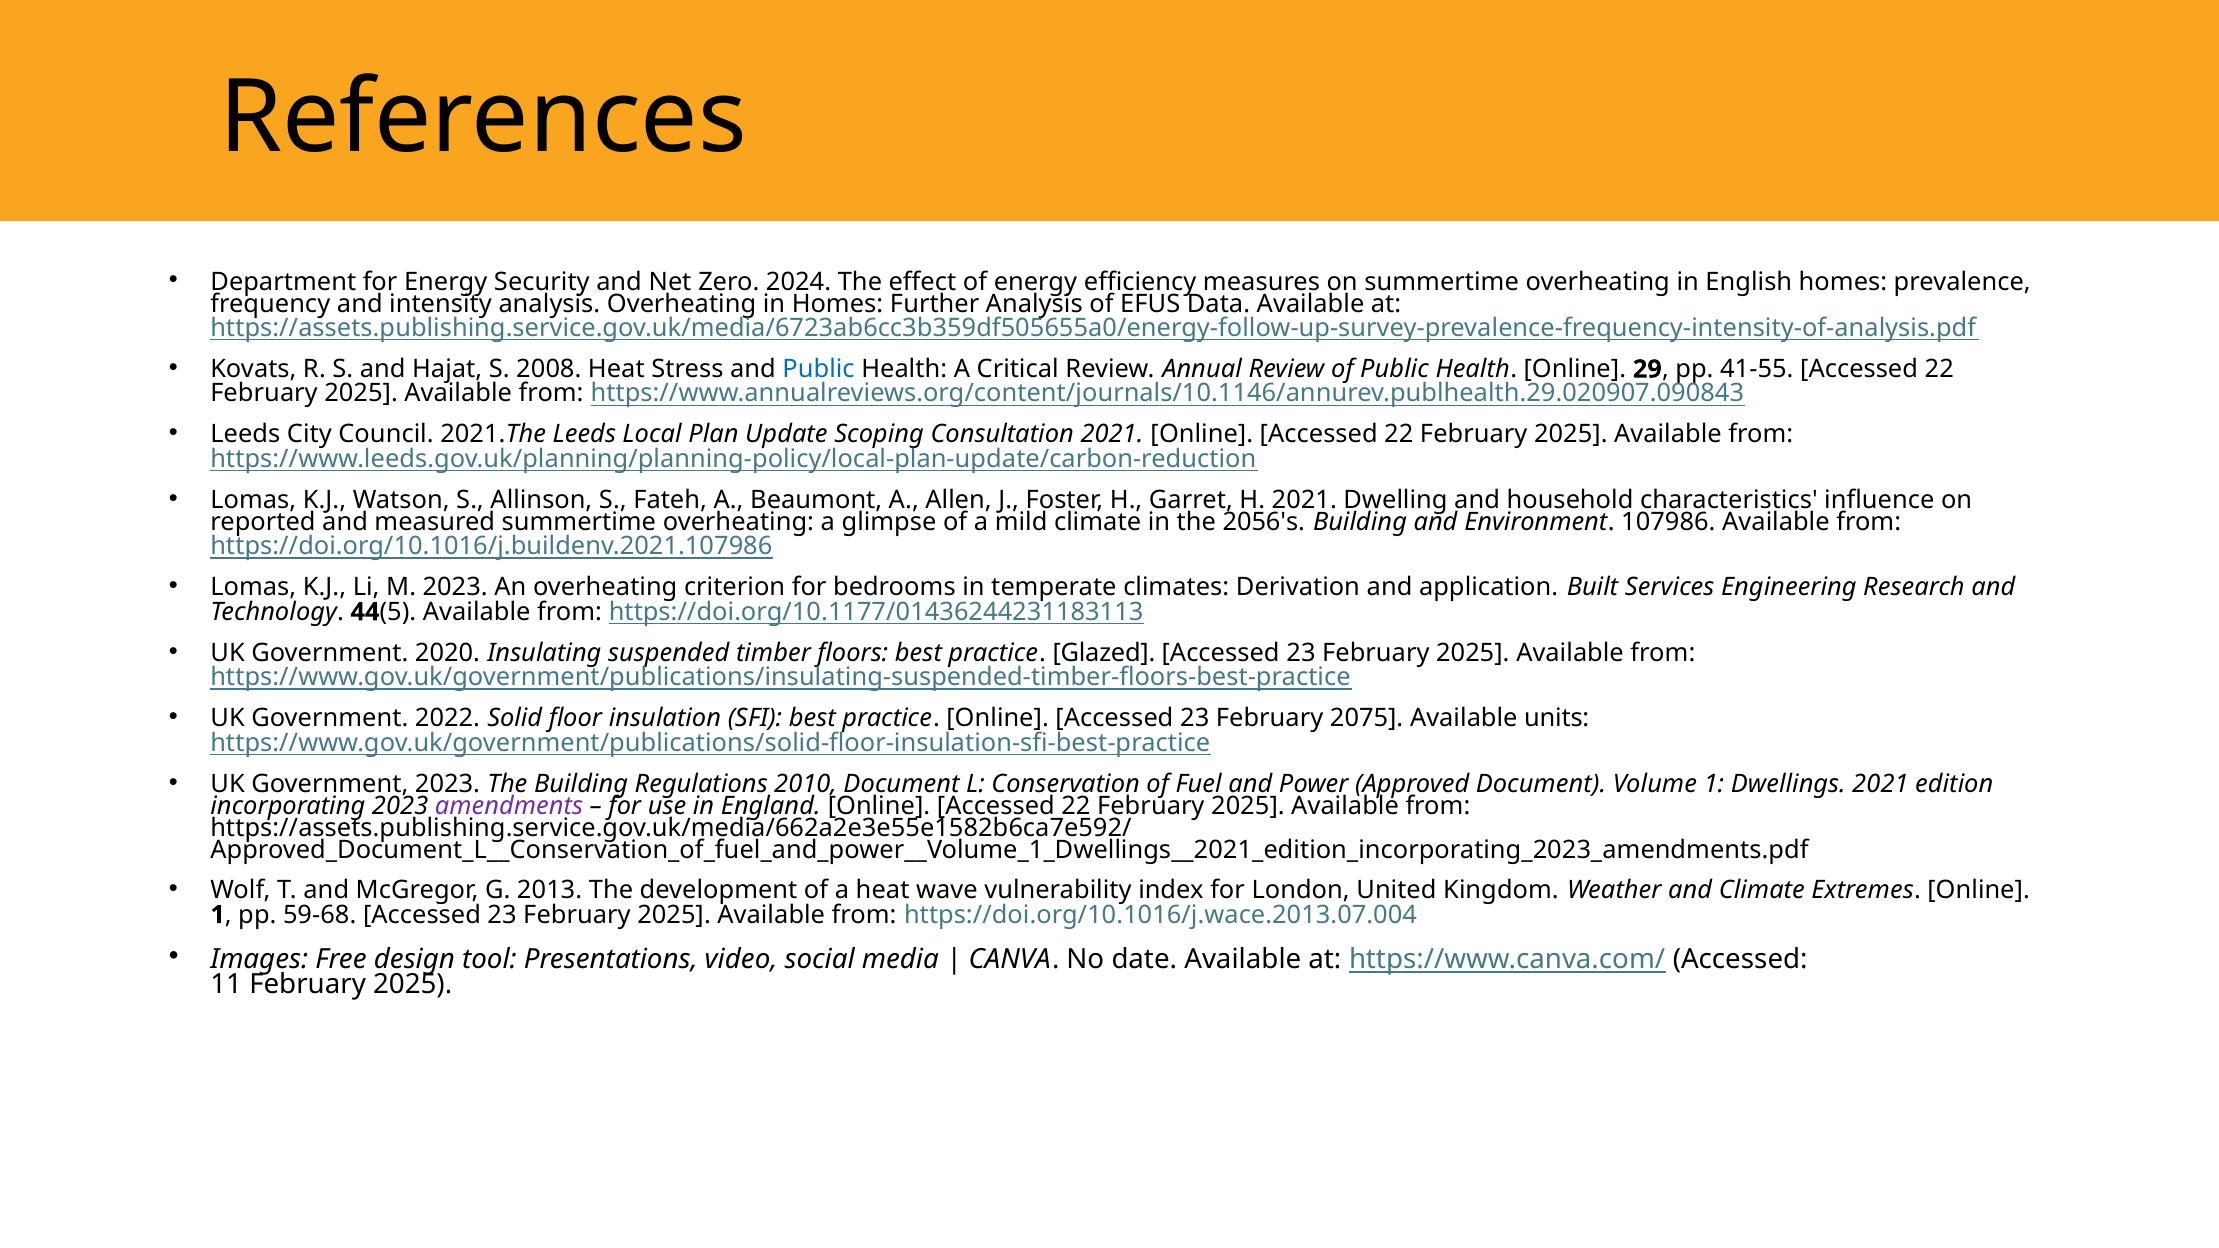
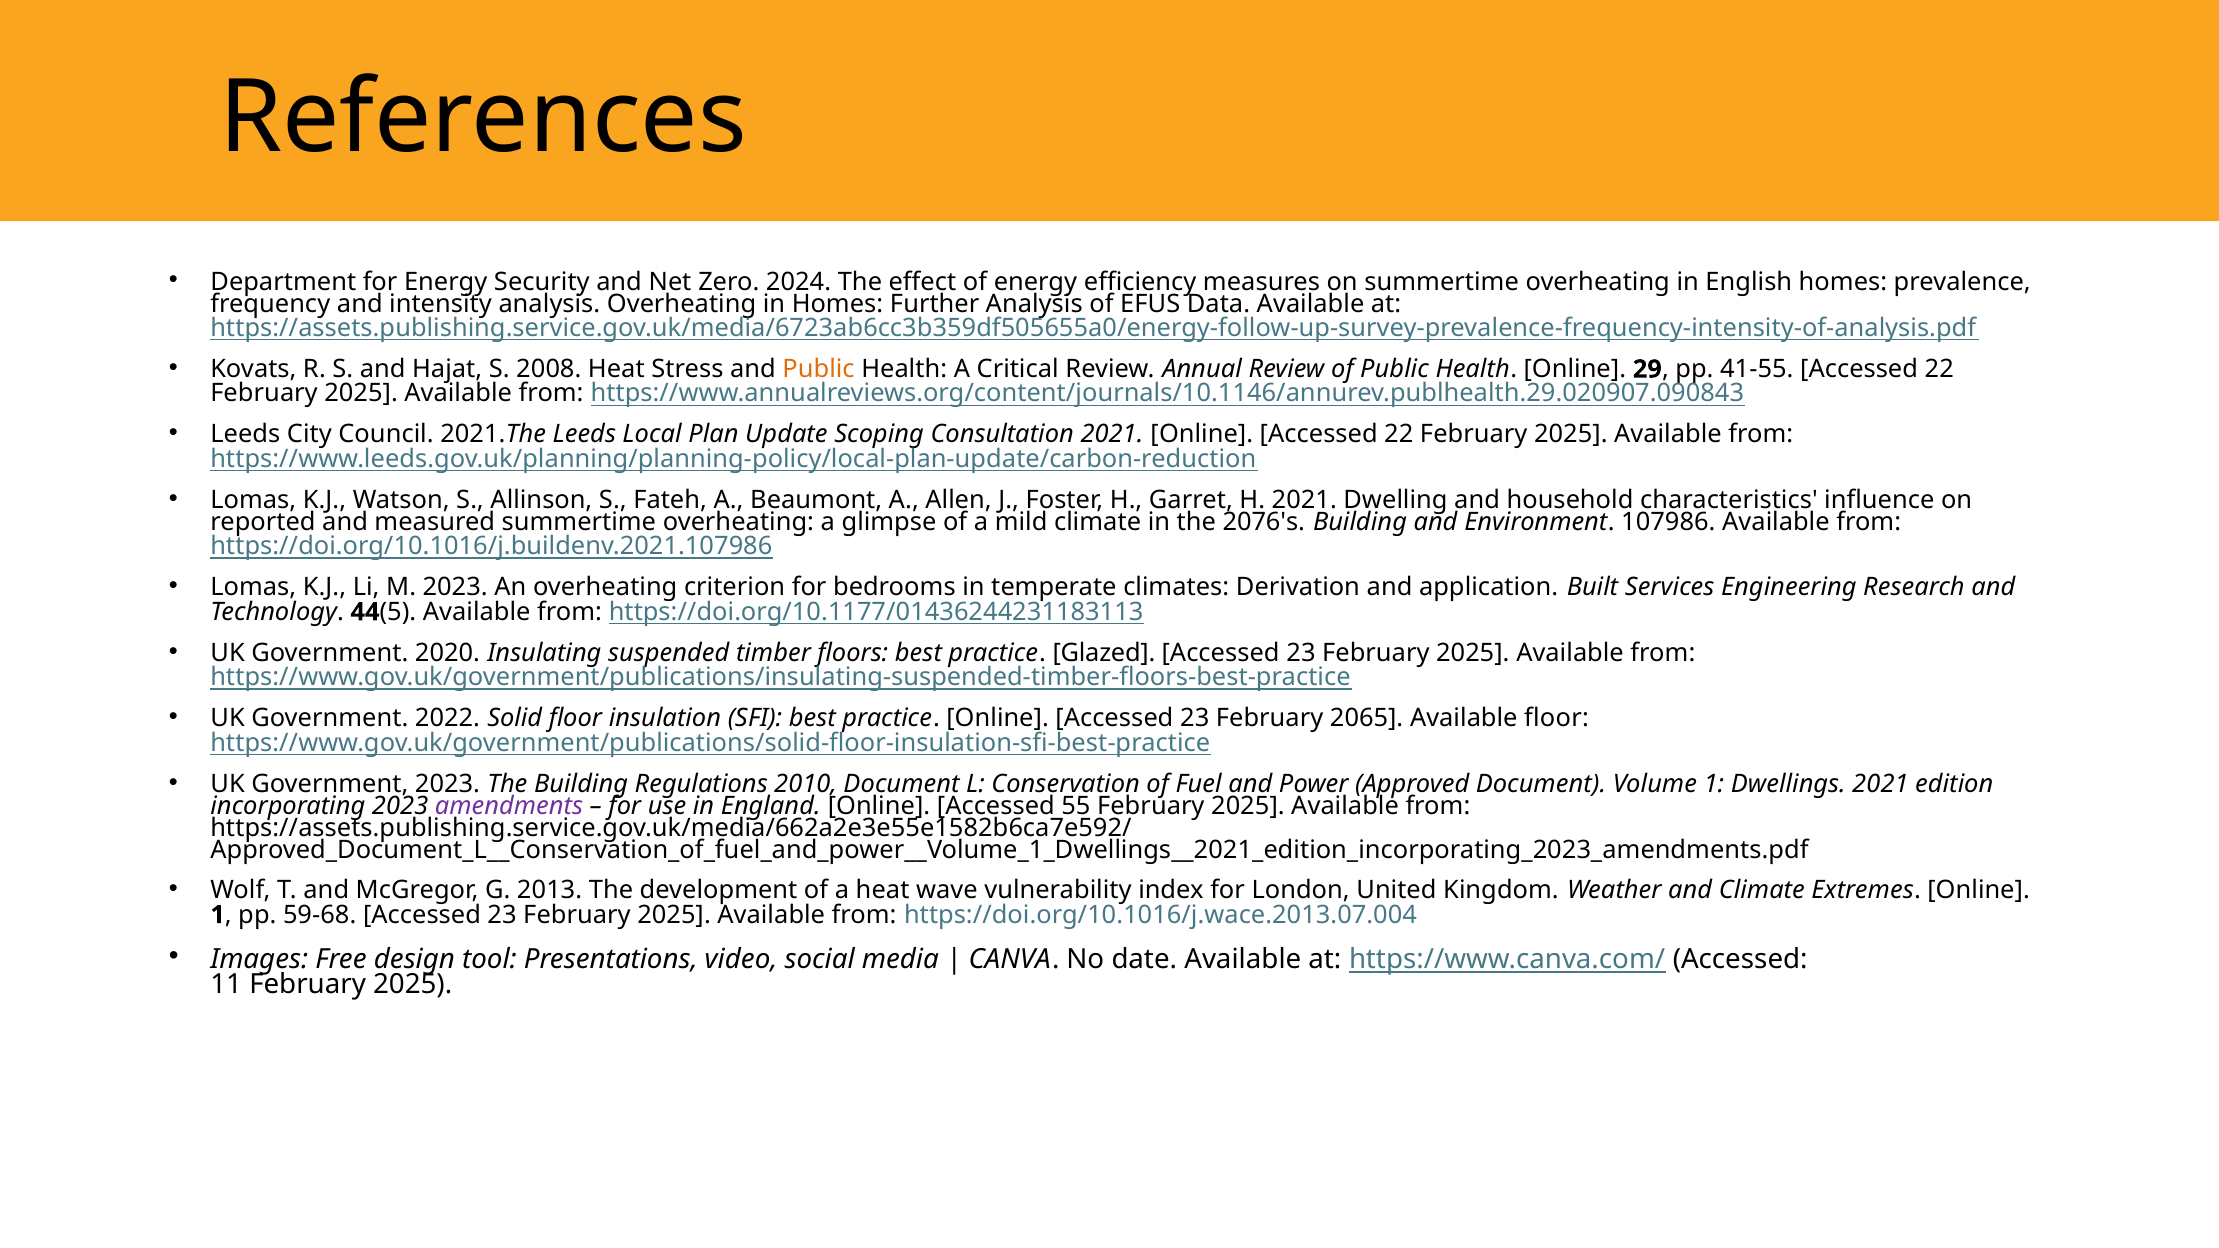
Public at (819, 369) colour: blue -> orange
2056's: 2056's -> 2076's
2075: 2075 -> 2065
Available units: units -> floor
England Online Accessed 22: 22 -> 55
